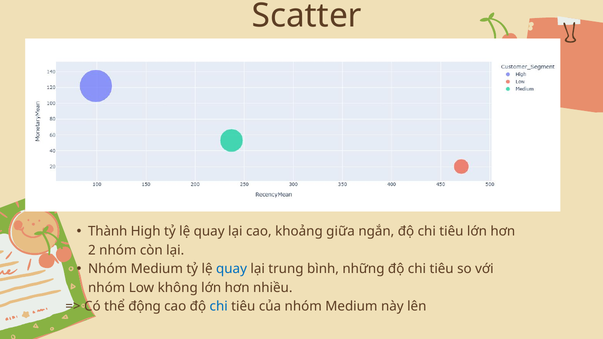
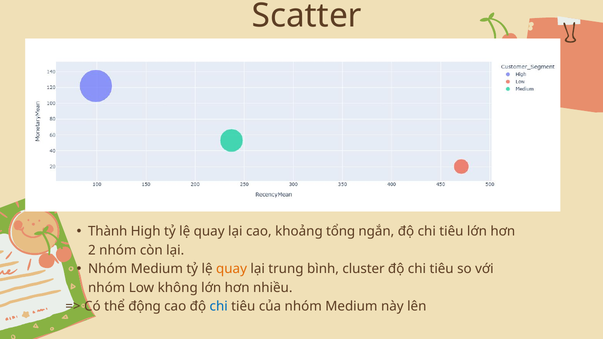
giữa: giữa -> tổng
quay at (232, 269) colour: blue -> orange
những: những -> cluster
